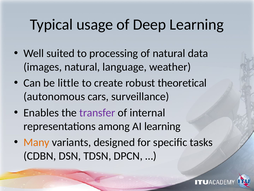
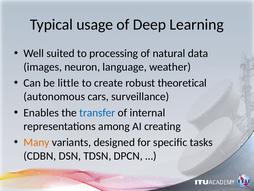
images natural: natural -> neuron
transfer colour: purple -> blue
AI learning: learning -> creating
